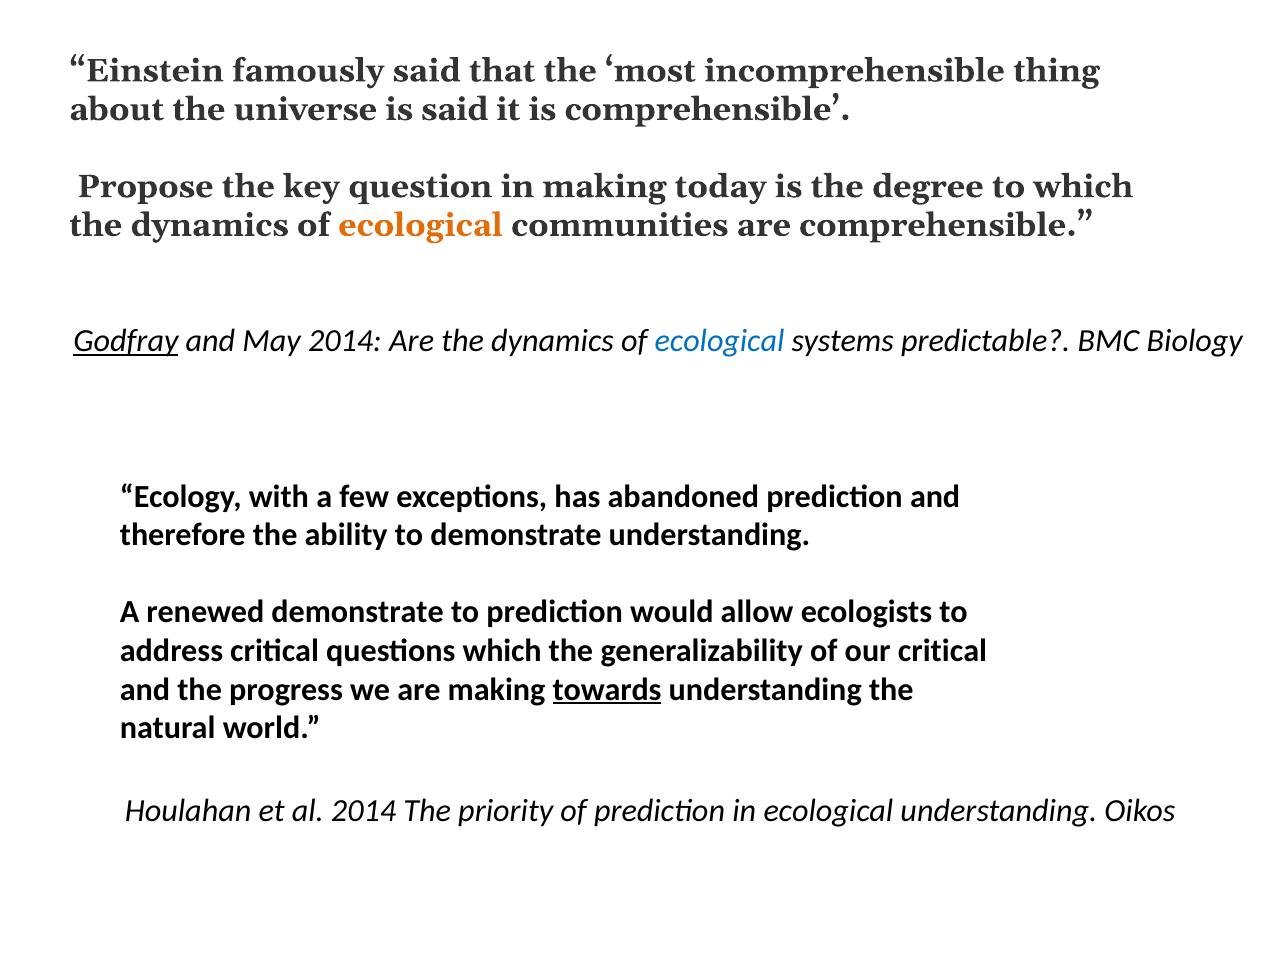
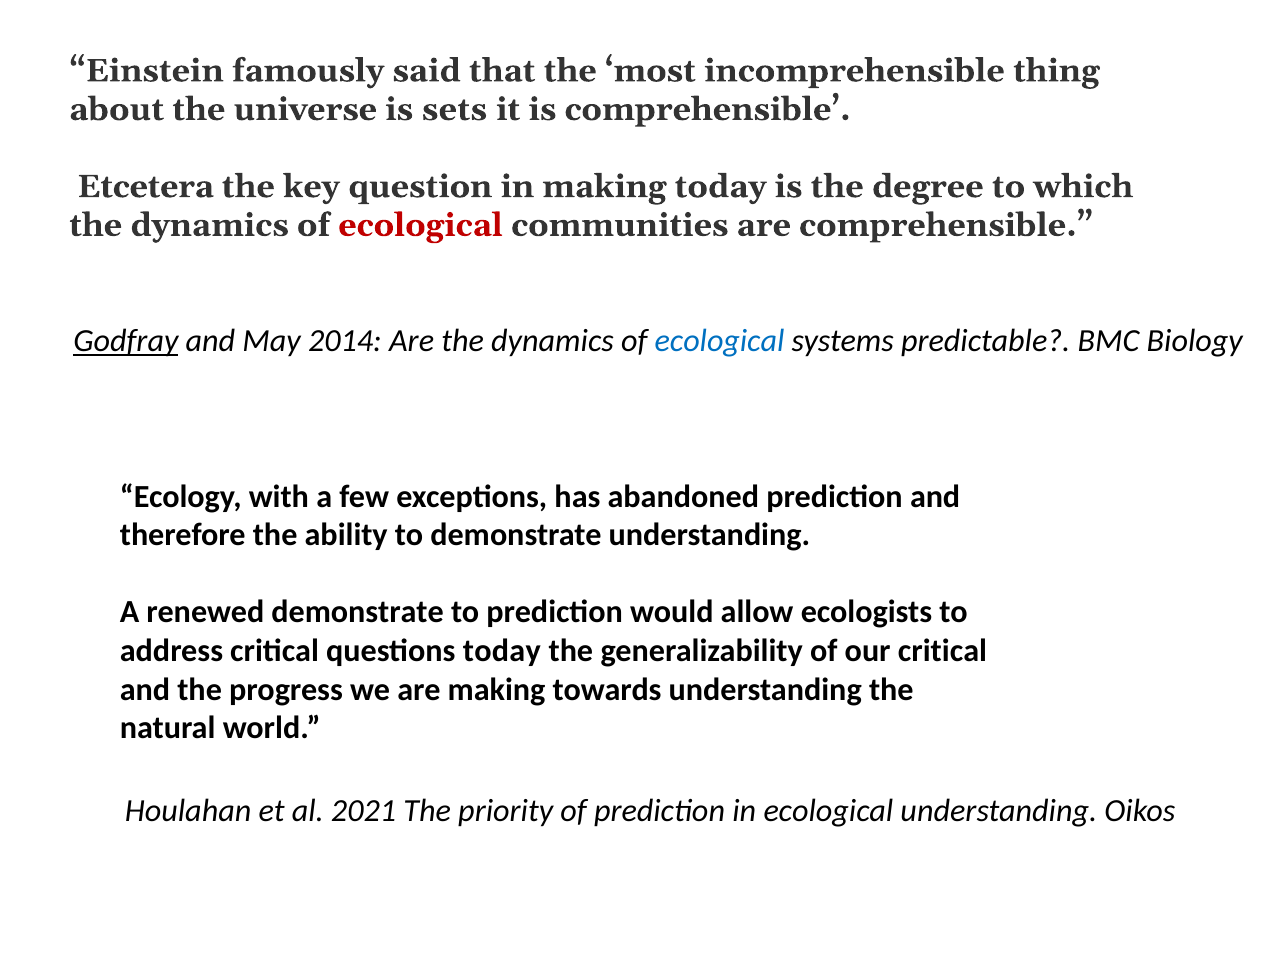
is said: said -> sets
Propose: Propose -> Etcetera
ecological at (421, 225) colour: orange -> red
questions which: which -> today
towards underline: present -> none
al 2014: 2014 -> 2021
